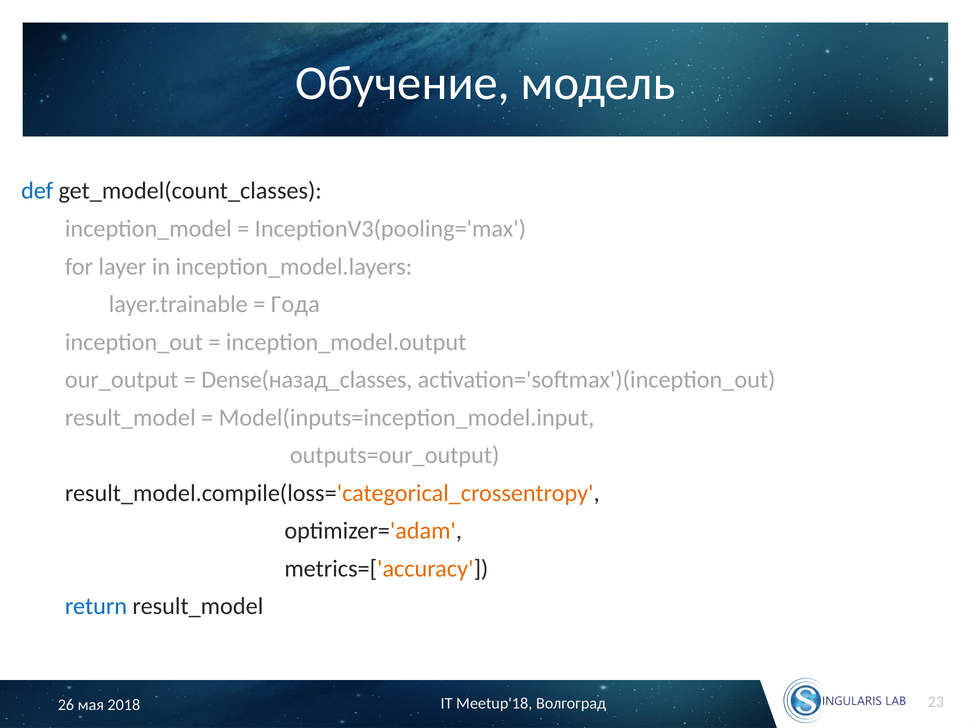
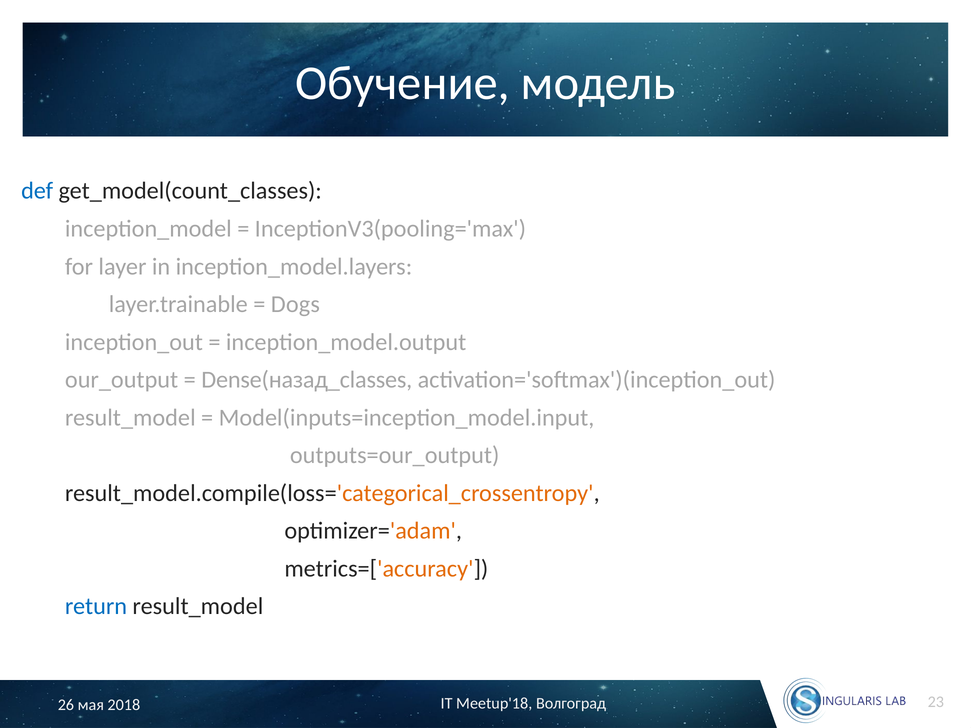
Года: Года -> Dogs
